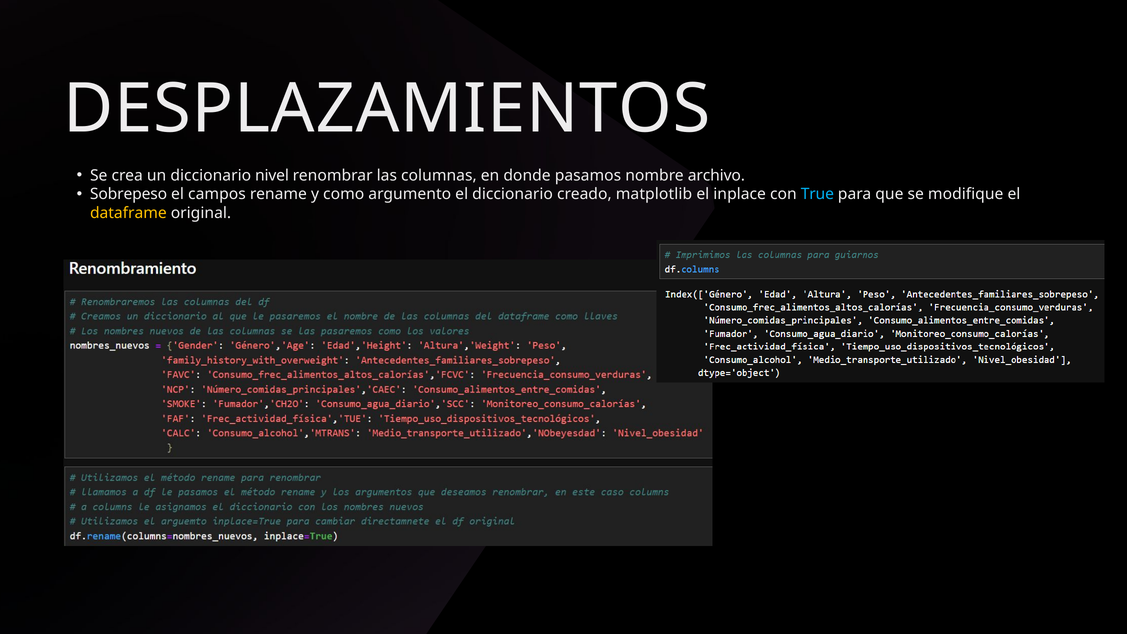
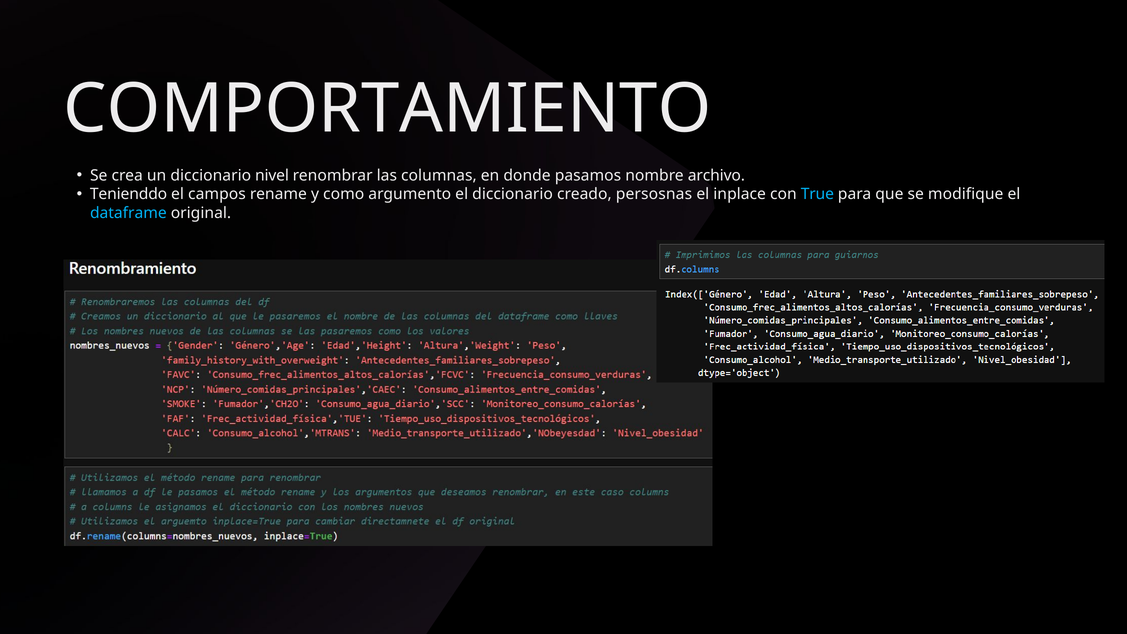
DESPLAZAMIENTOS: DESPLAZAMIENTOS -> COMPORTAMIENTO
Sobrepeso: Sobrepeso -> Tenienddo
matplotlib: matplotlib -> persosnas
dataframe colour: yellow -> light blue
